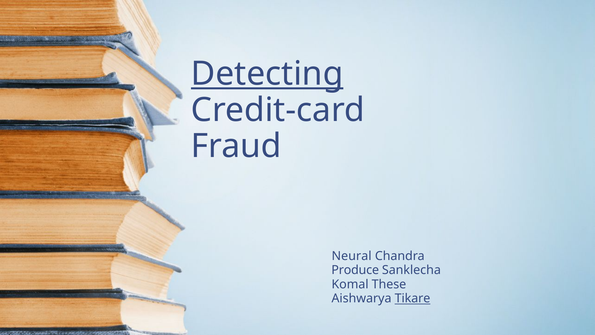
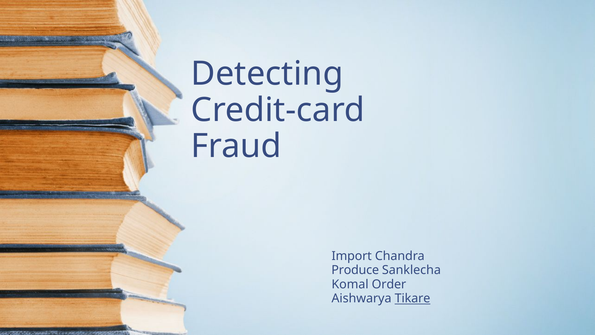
Detecting underline: present -> none
Neural: Neural -> Import
These: These -> Order
